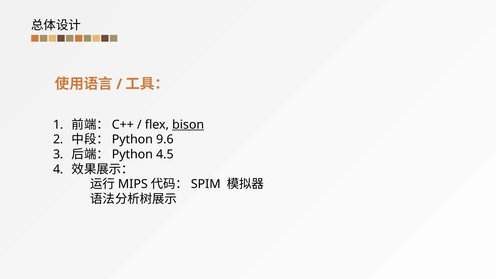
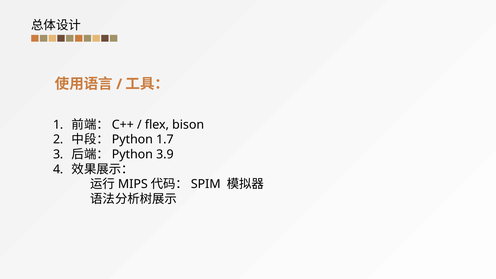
bison underline: present -> none
9.6: 9.6 -> 1.7
4.5: 4.5 -> 3.9
